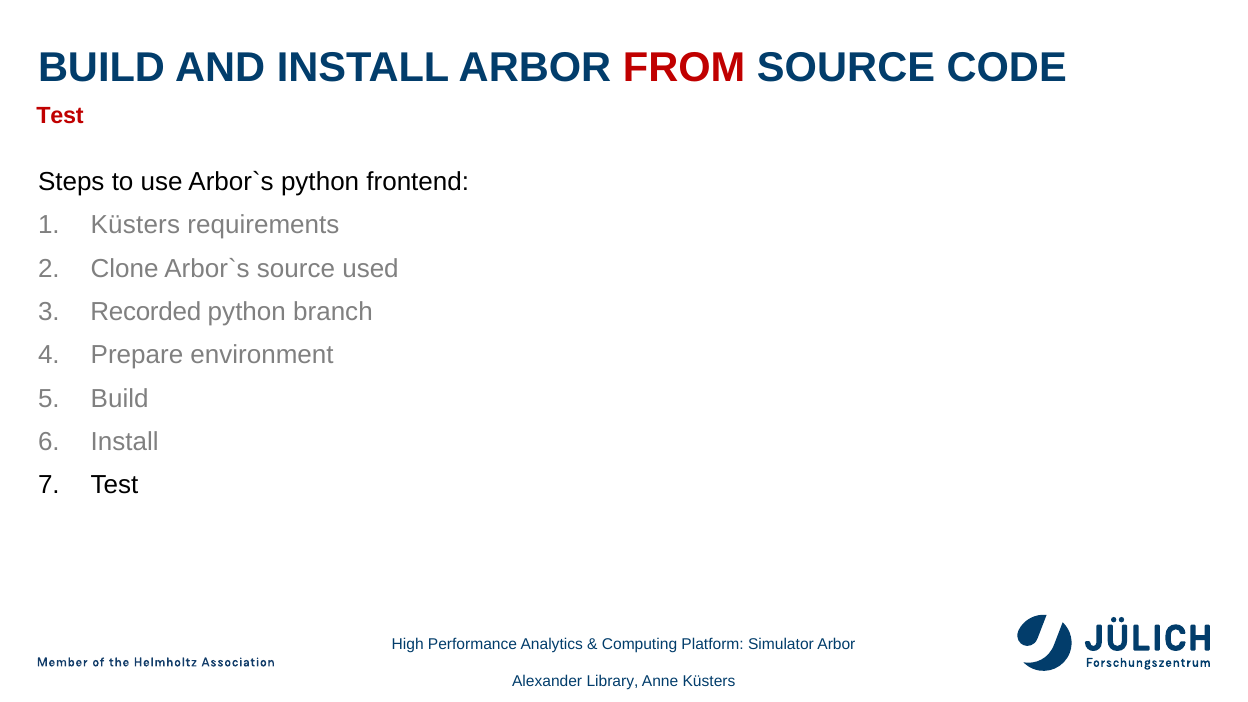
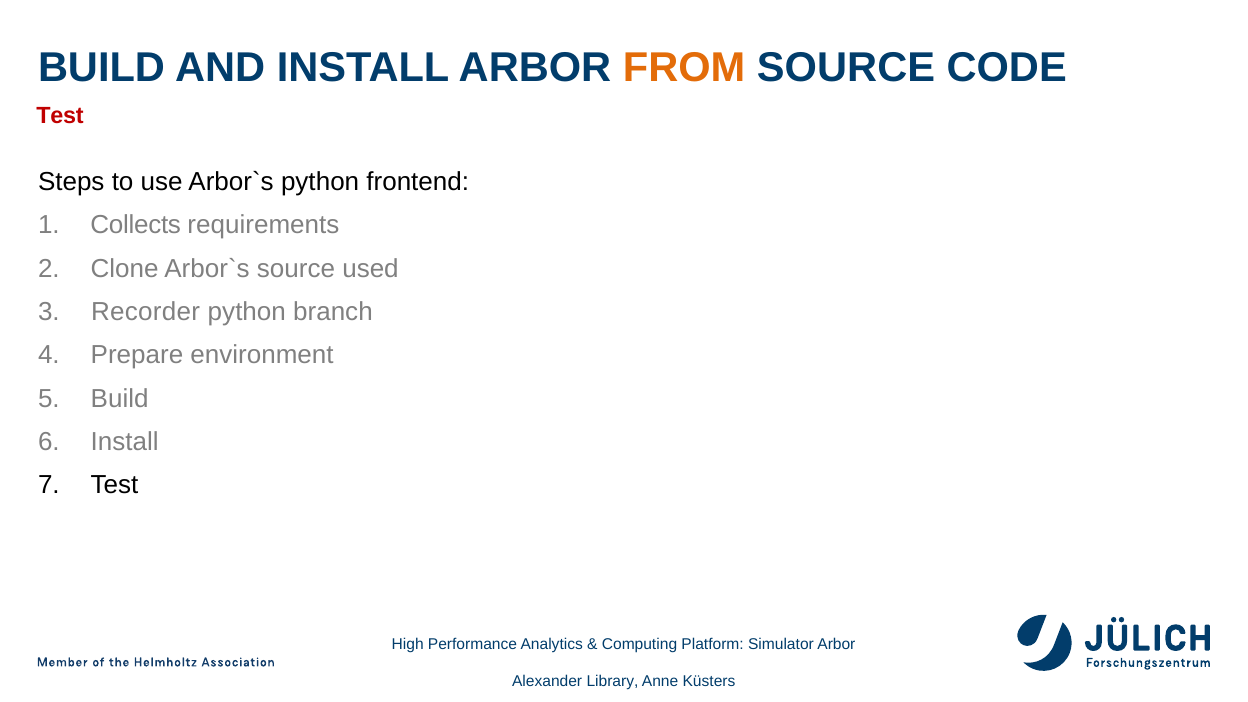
FROM colour: red -> orange
Küsters at (135, 225): Küsters -> Collects
Recorded: Recorded -> Recorder
